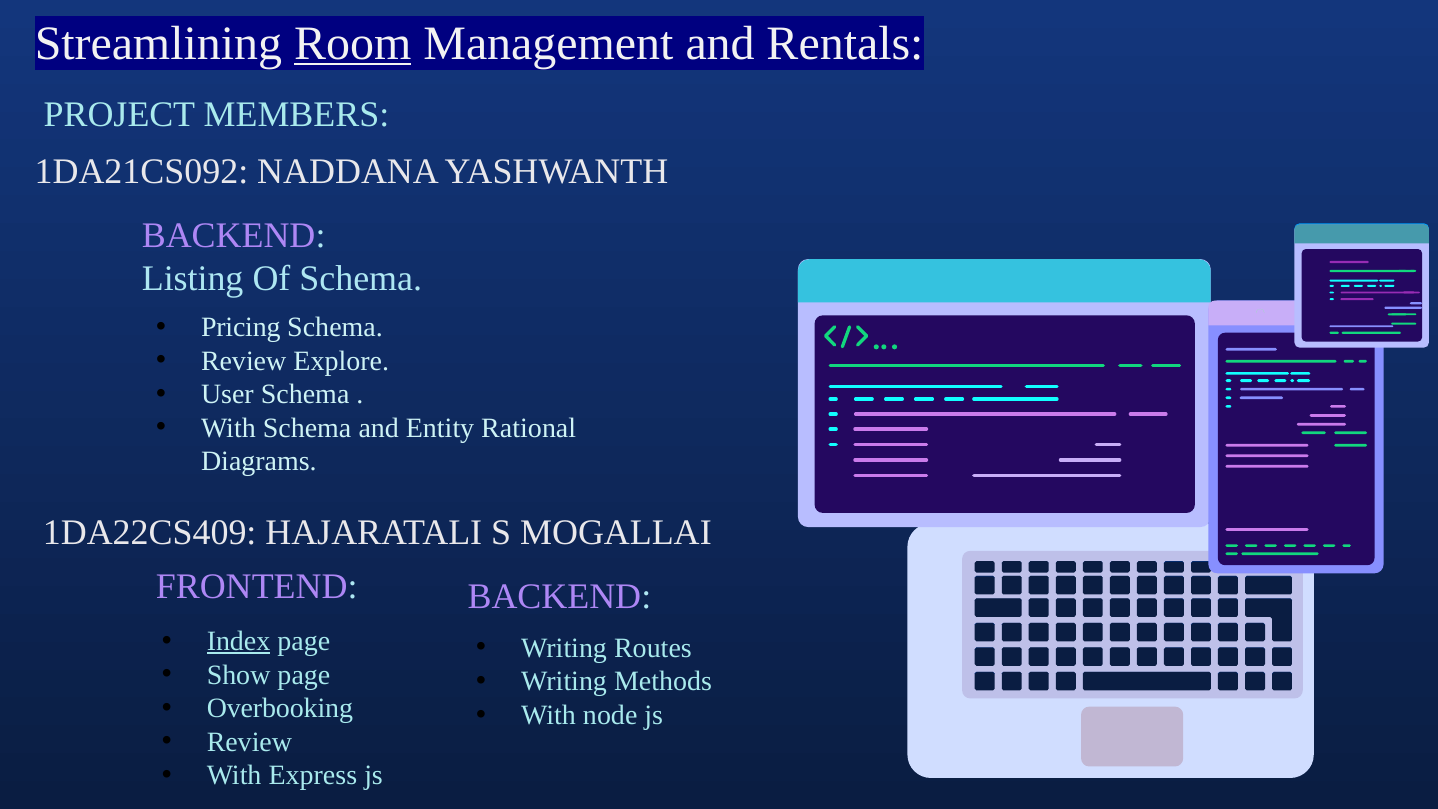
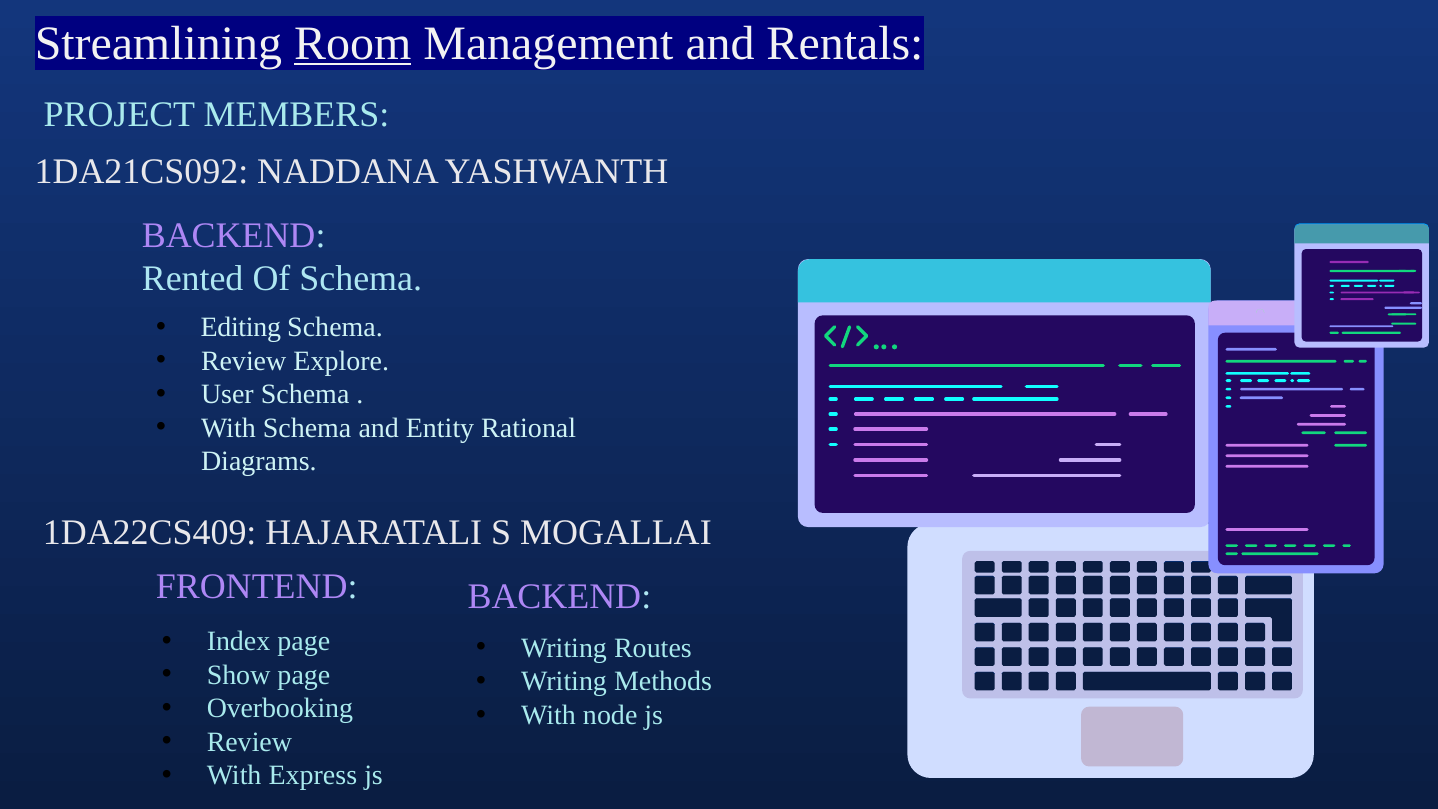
Listing: Listing -> Rented
Pricing: Pricing -> Editing
Index underline: present -> none
